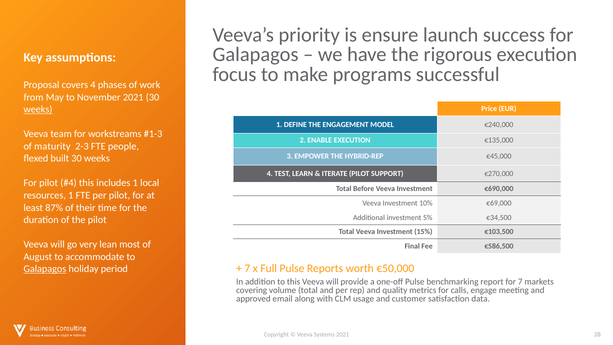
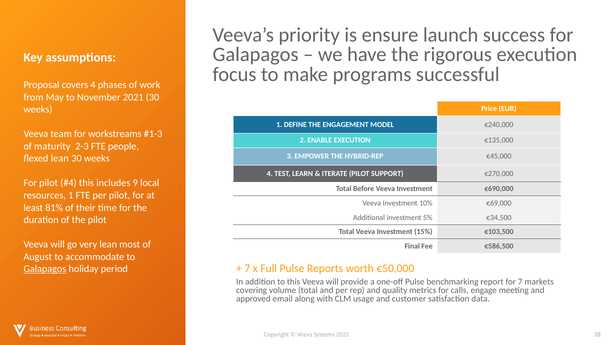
weeks at (38, 109) underline: present -> none
flexed built: built -> lean
includes 1: 1 -> 9
87%: 87% -> 81%
